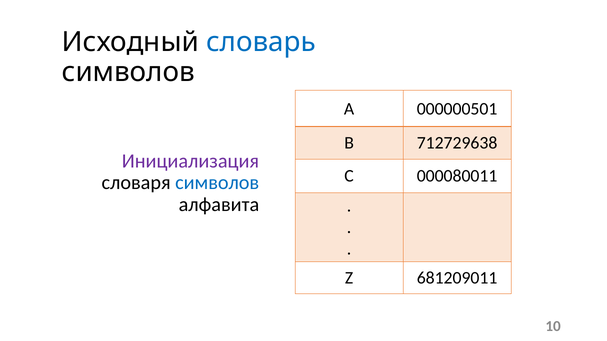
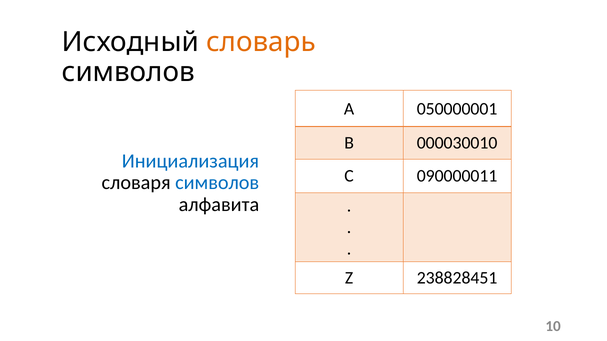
словарь colour: blue -> orange
000000501: 000000501 -> 050000001
712729638: 712729638 -> 000030010
Инициализация colour: purple -> blue
000080011: 000080011 -> 090000011
681209011: 681209011 -> 238828451
